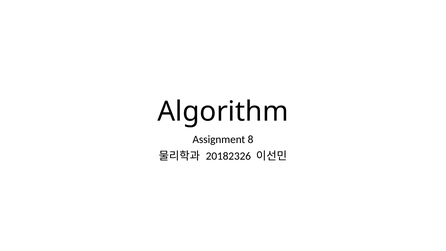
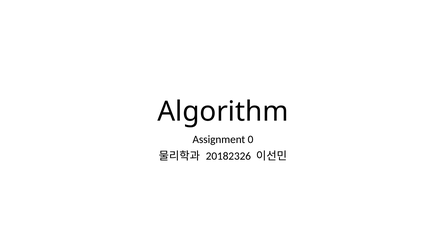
8: 8 -> 0
